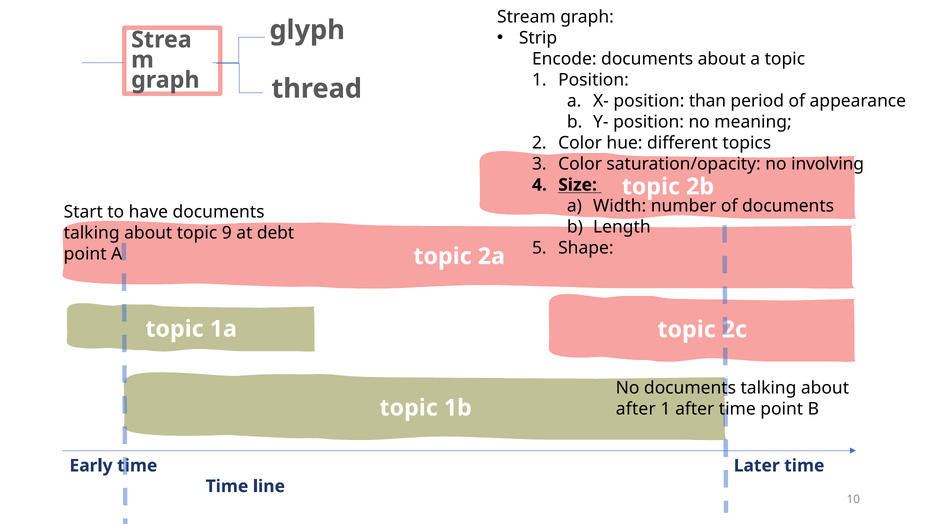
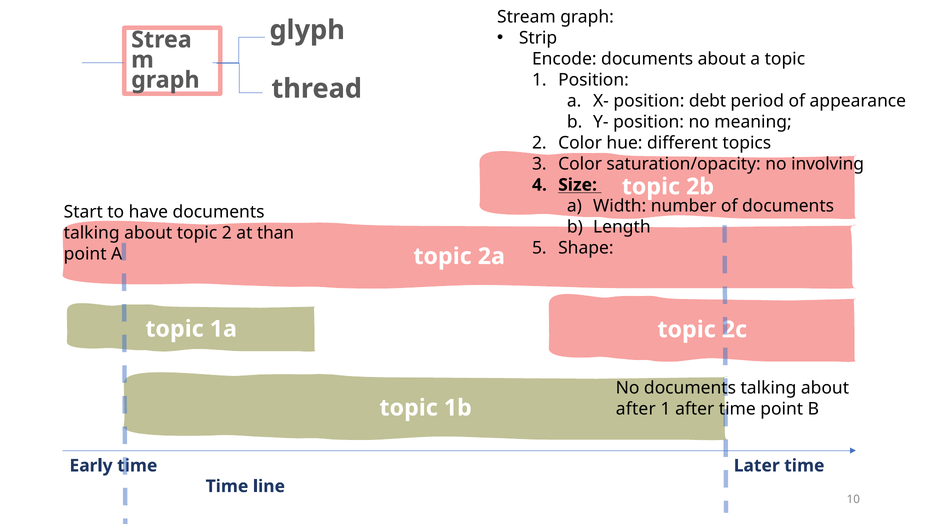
than: than -> debt
topic 9: 9 -> 2
debt: debt -> than
